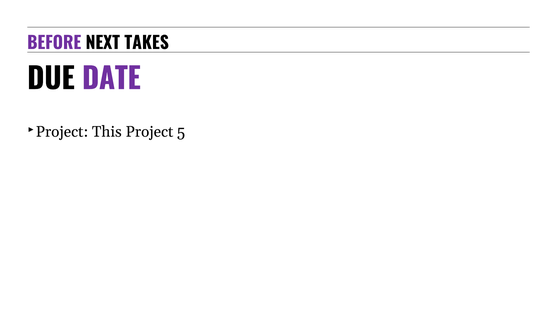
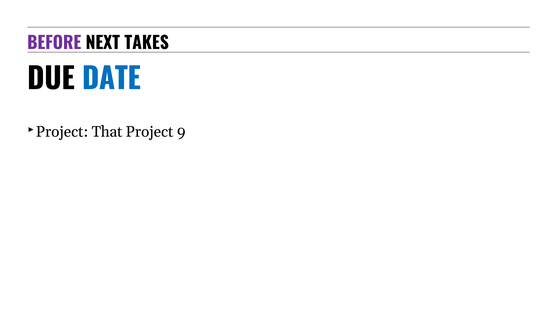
DATE colour: purple -> blue
This: This -> That
5: 5 -> 9
